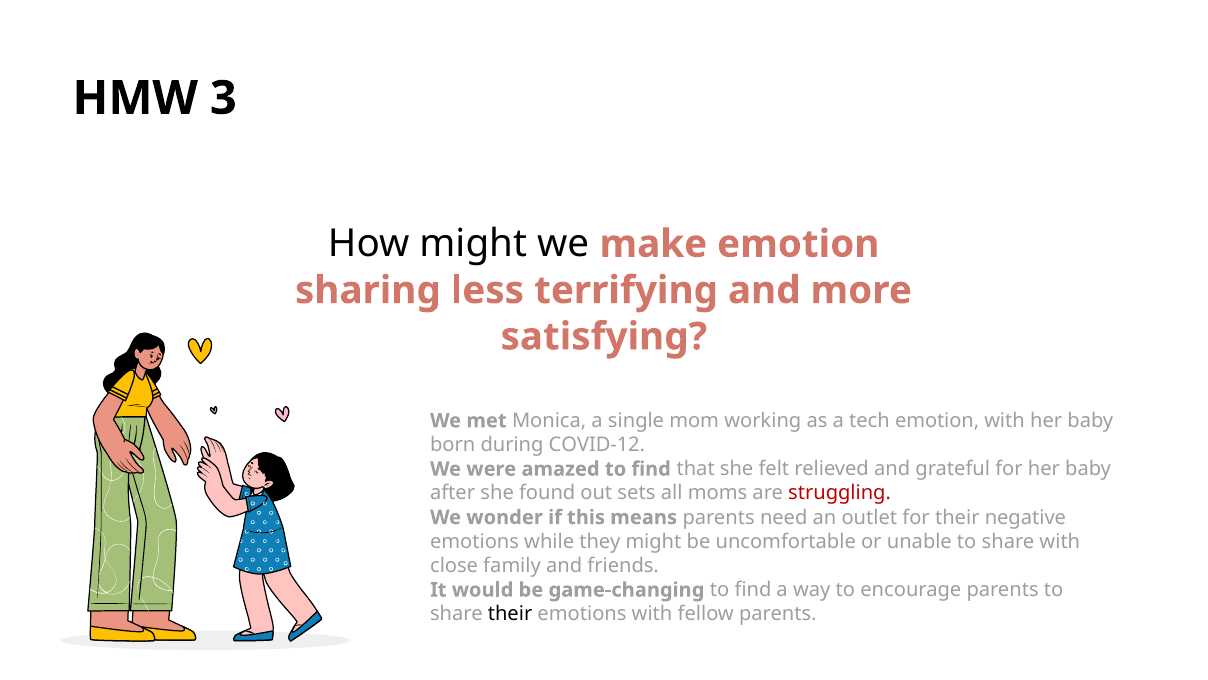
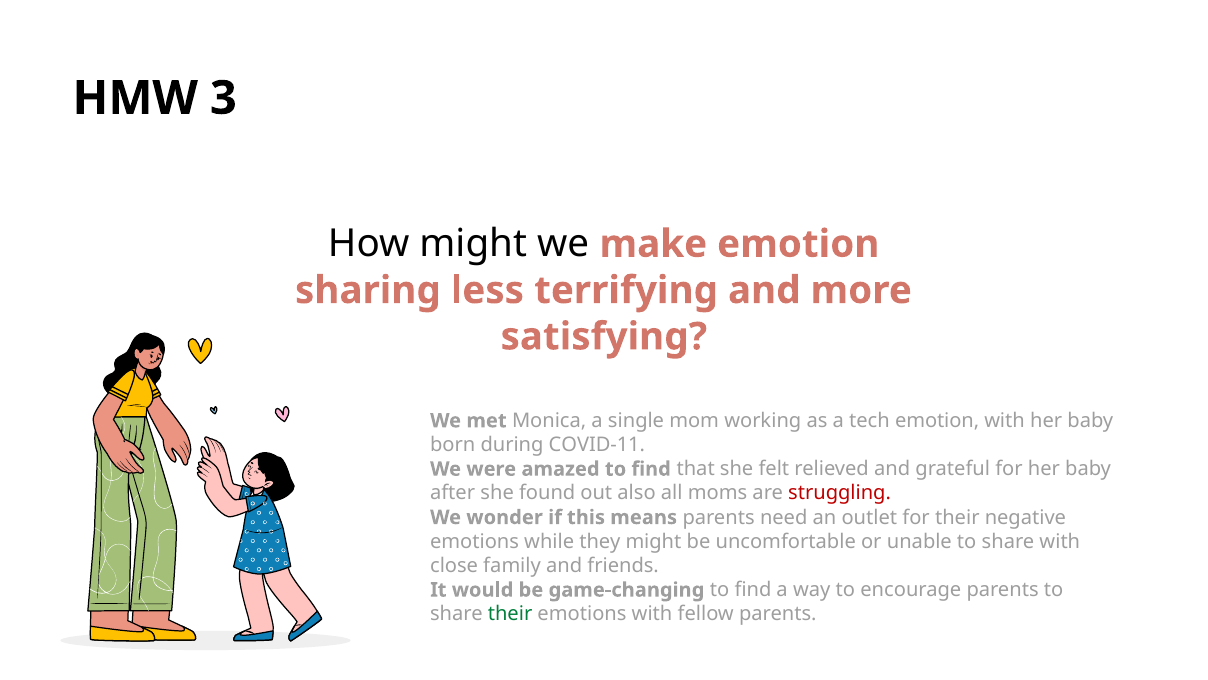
COVID-12: COVID-12 -> COVID-11
sets: sets -> also
their at (510, 614) colour: black -> green
